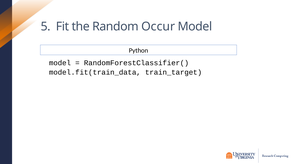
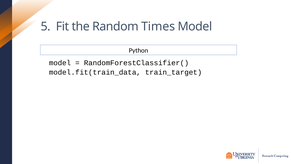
Occur: Occur -> Times
